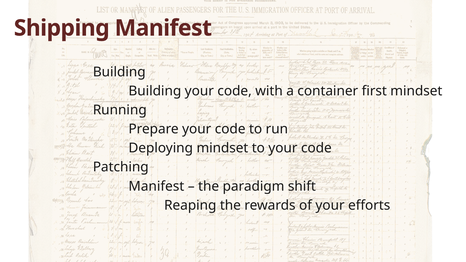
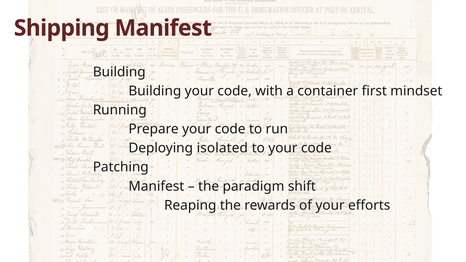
Deploying mindset: mindset -> isolated
